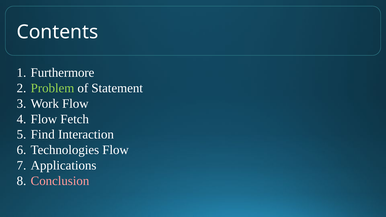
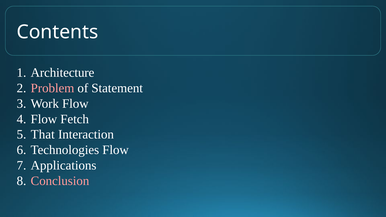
Furthermore: Furthermore -> Architecture
Problem colour: light green -> pink
Find: Find -> That
